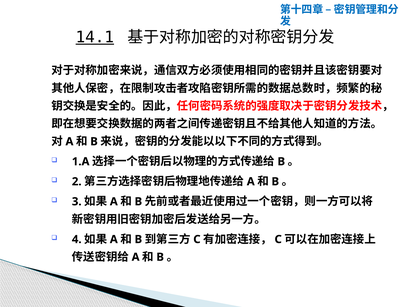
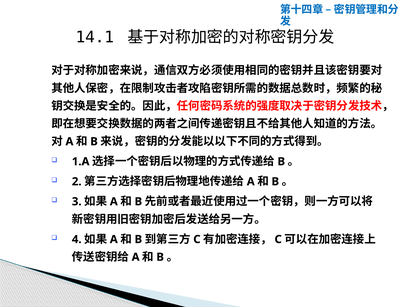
14.1 underline: present -> none
